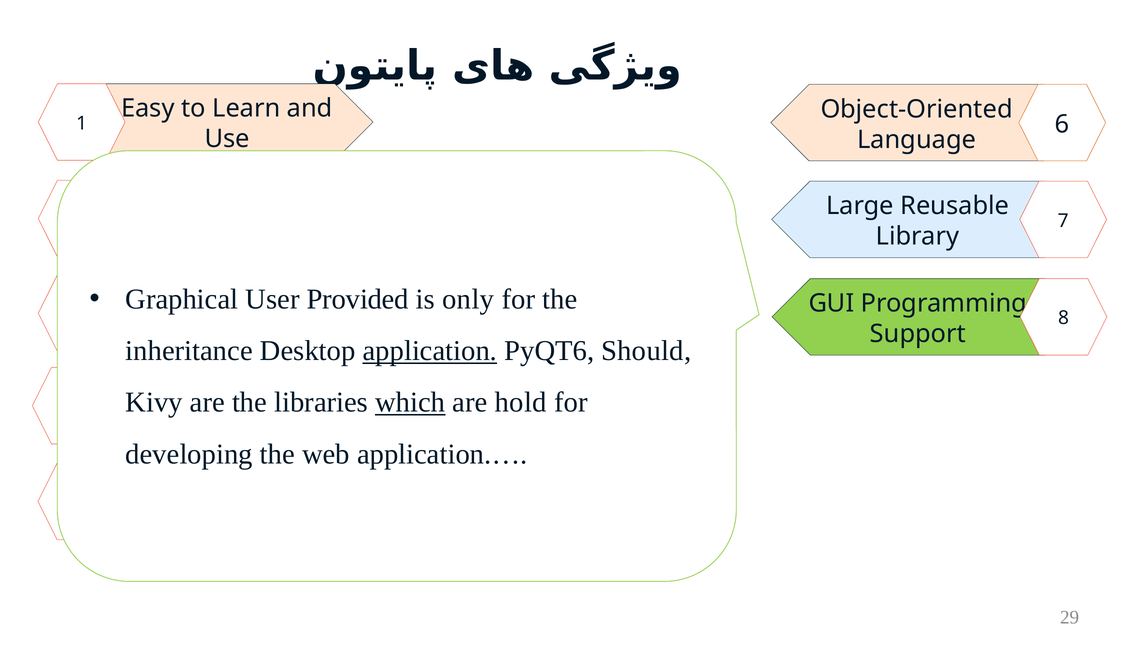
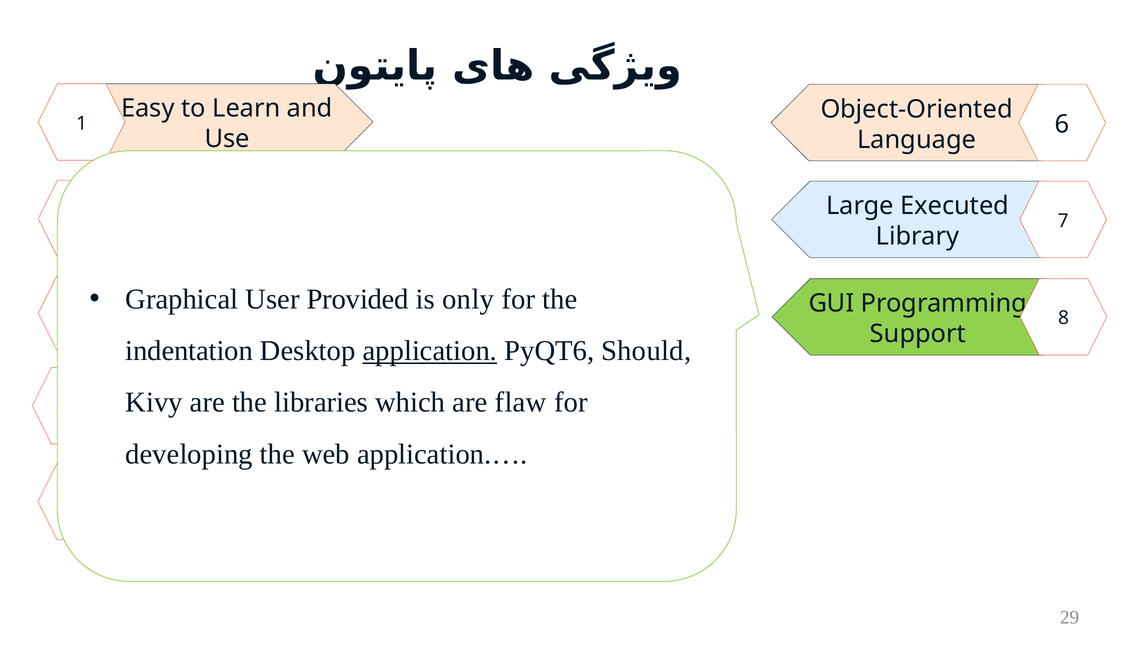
Reusable: Reusable -> Executed
inheritance: inheritance -> indentation
which underline: present -> none
hold: hold -> flaw
